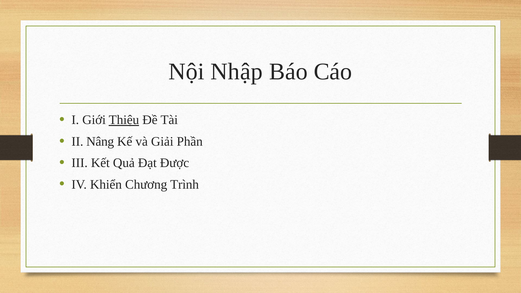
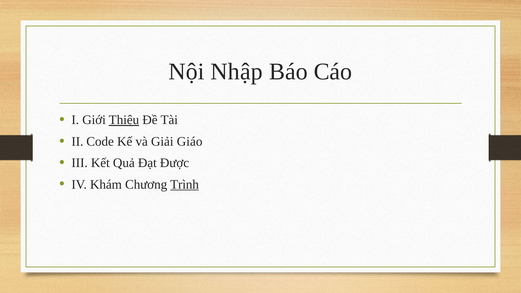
Nâng: Nâng -> Code
Phần: Phần -> Giáo
Khiển: Khiển -> Khám
Trình underline: none -> present
